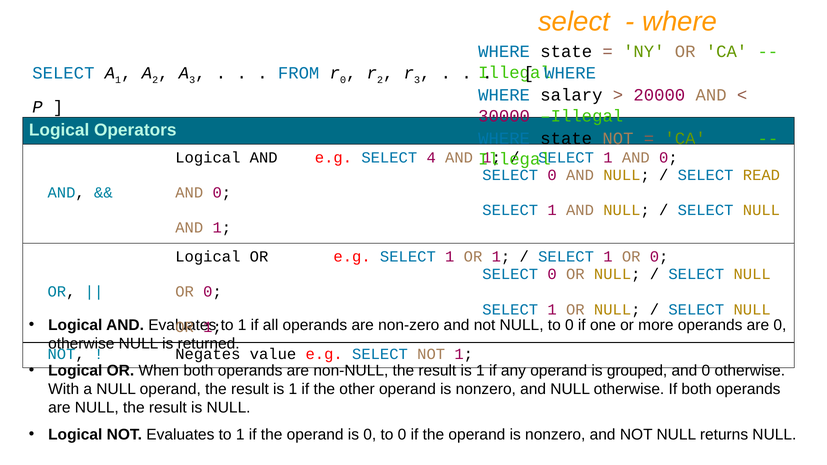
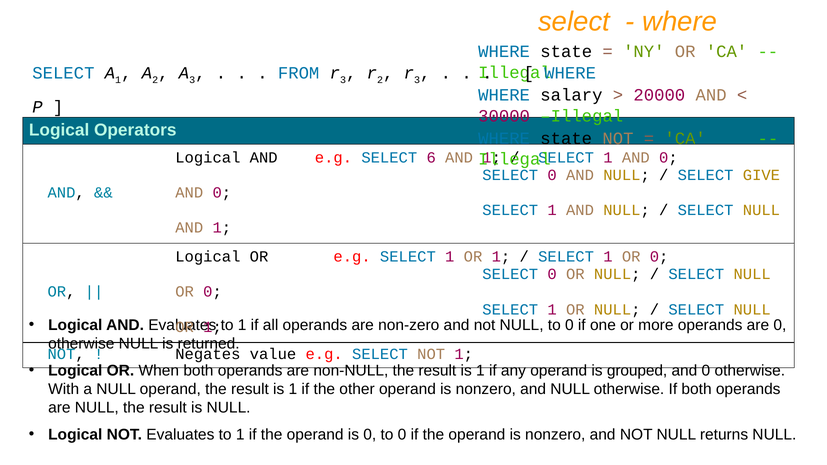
0 at (343, 80): 0 -> 3
4: 4 -> 6
READ: READ -> GIVE
